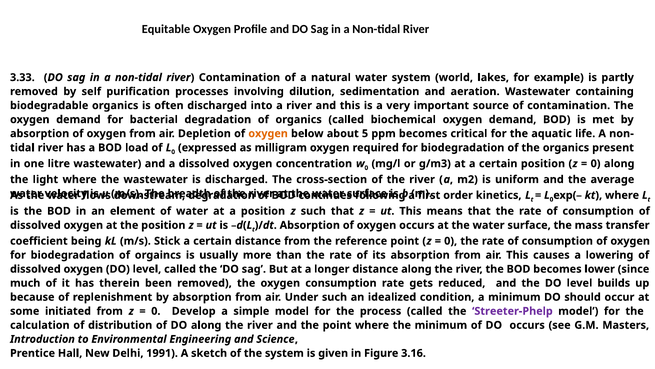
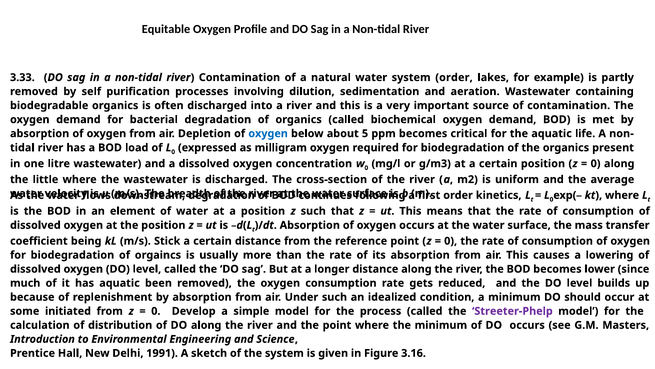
system world: world -> order
oxygen at (268, 133) colour: orange -> blue
light: light -> little
has therein: therein -> aquatic
